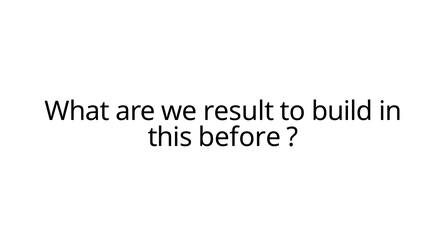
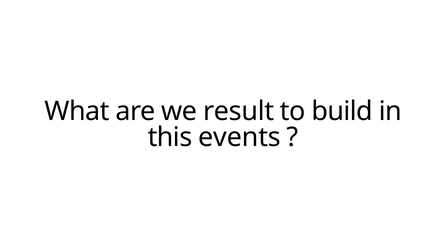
before: before -> events
